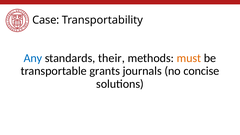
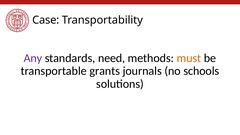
Any colour: blue -> purple
their: their -> need
concise: concise -> schools
